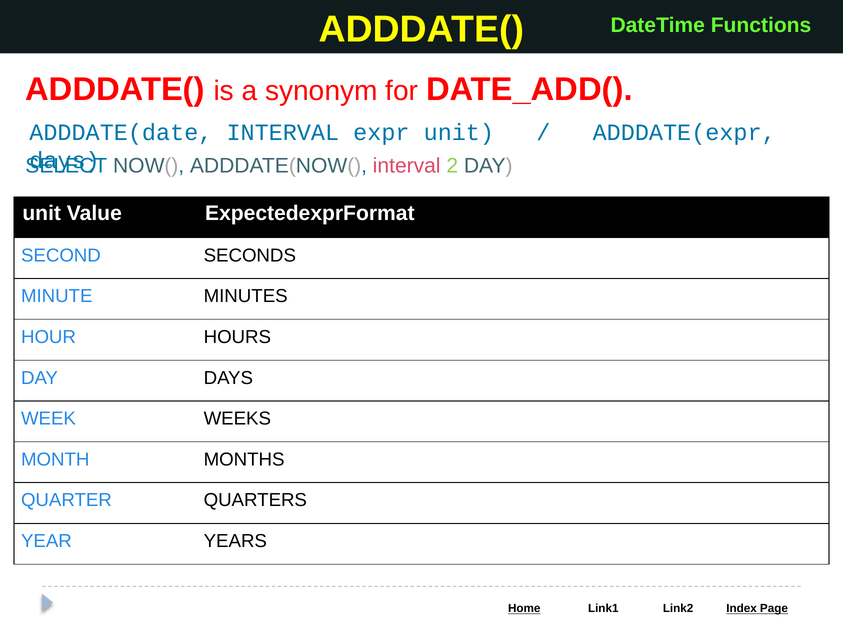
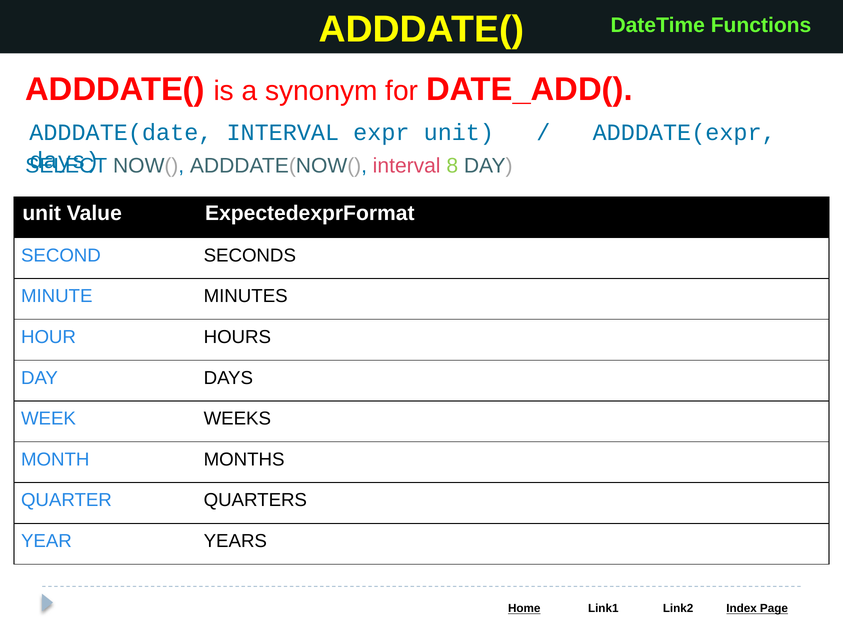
2: 2 -> 8
